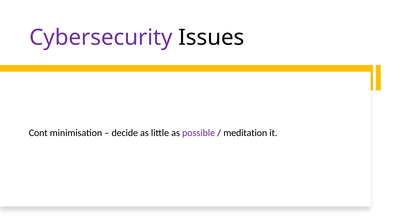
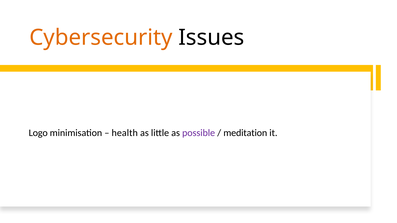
Cybersecurity colour: purple -> orange
Cont: Cont -> Logo
decide: decide -> health
